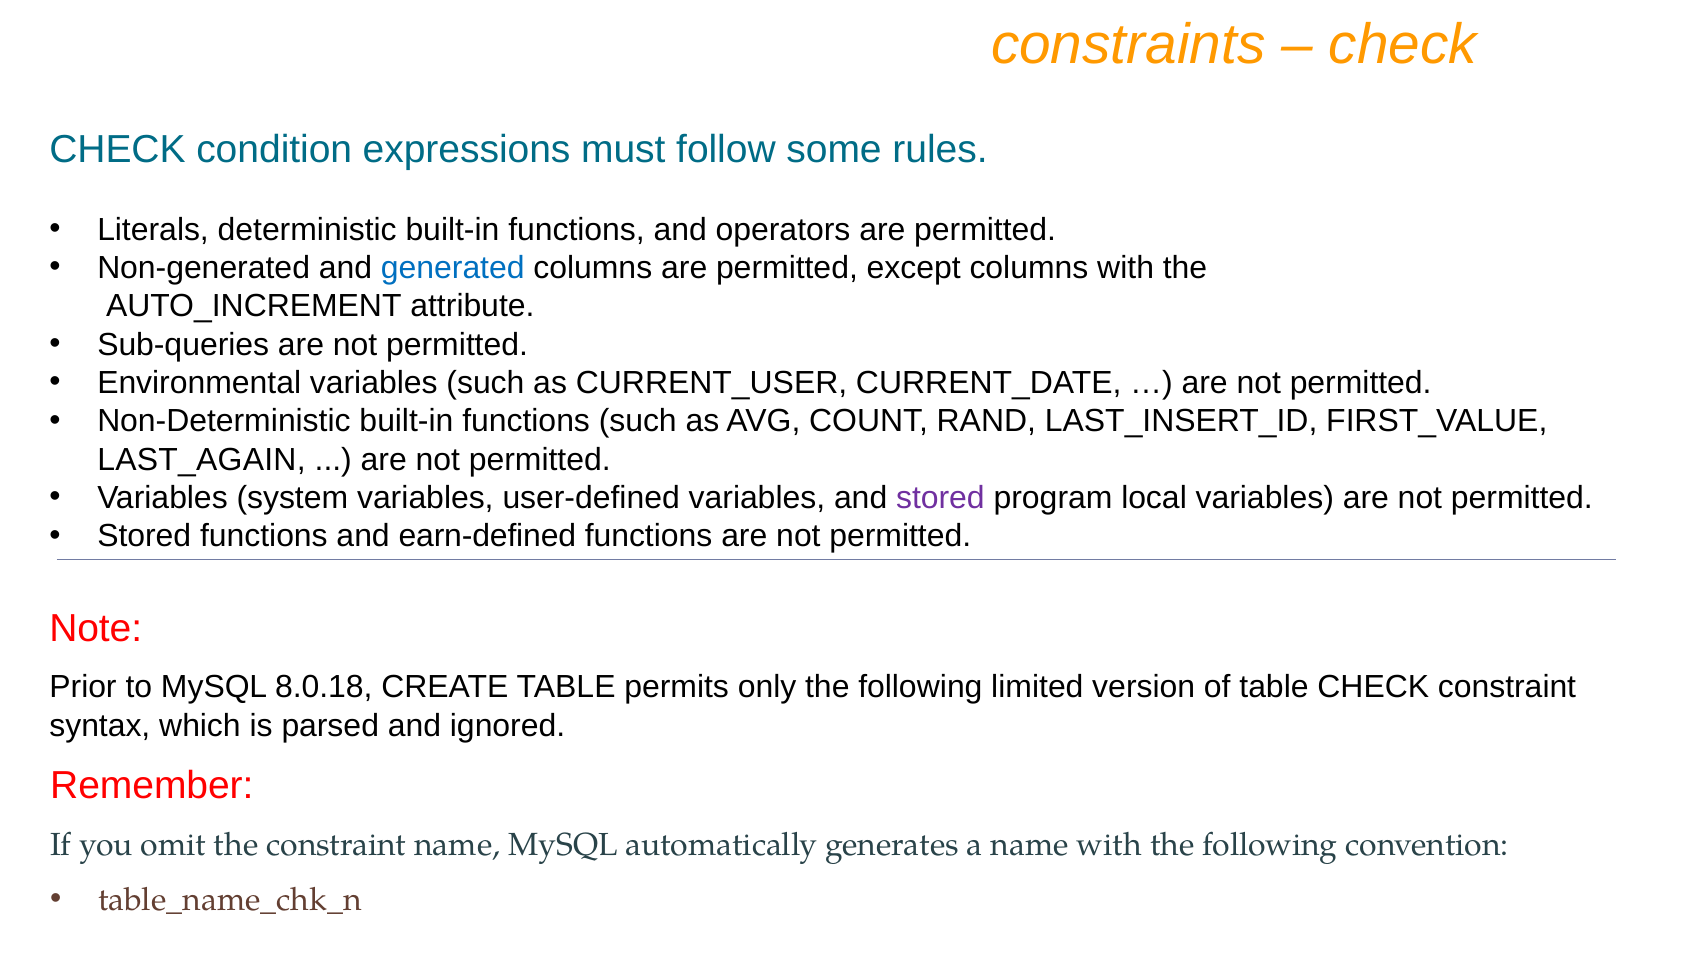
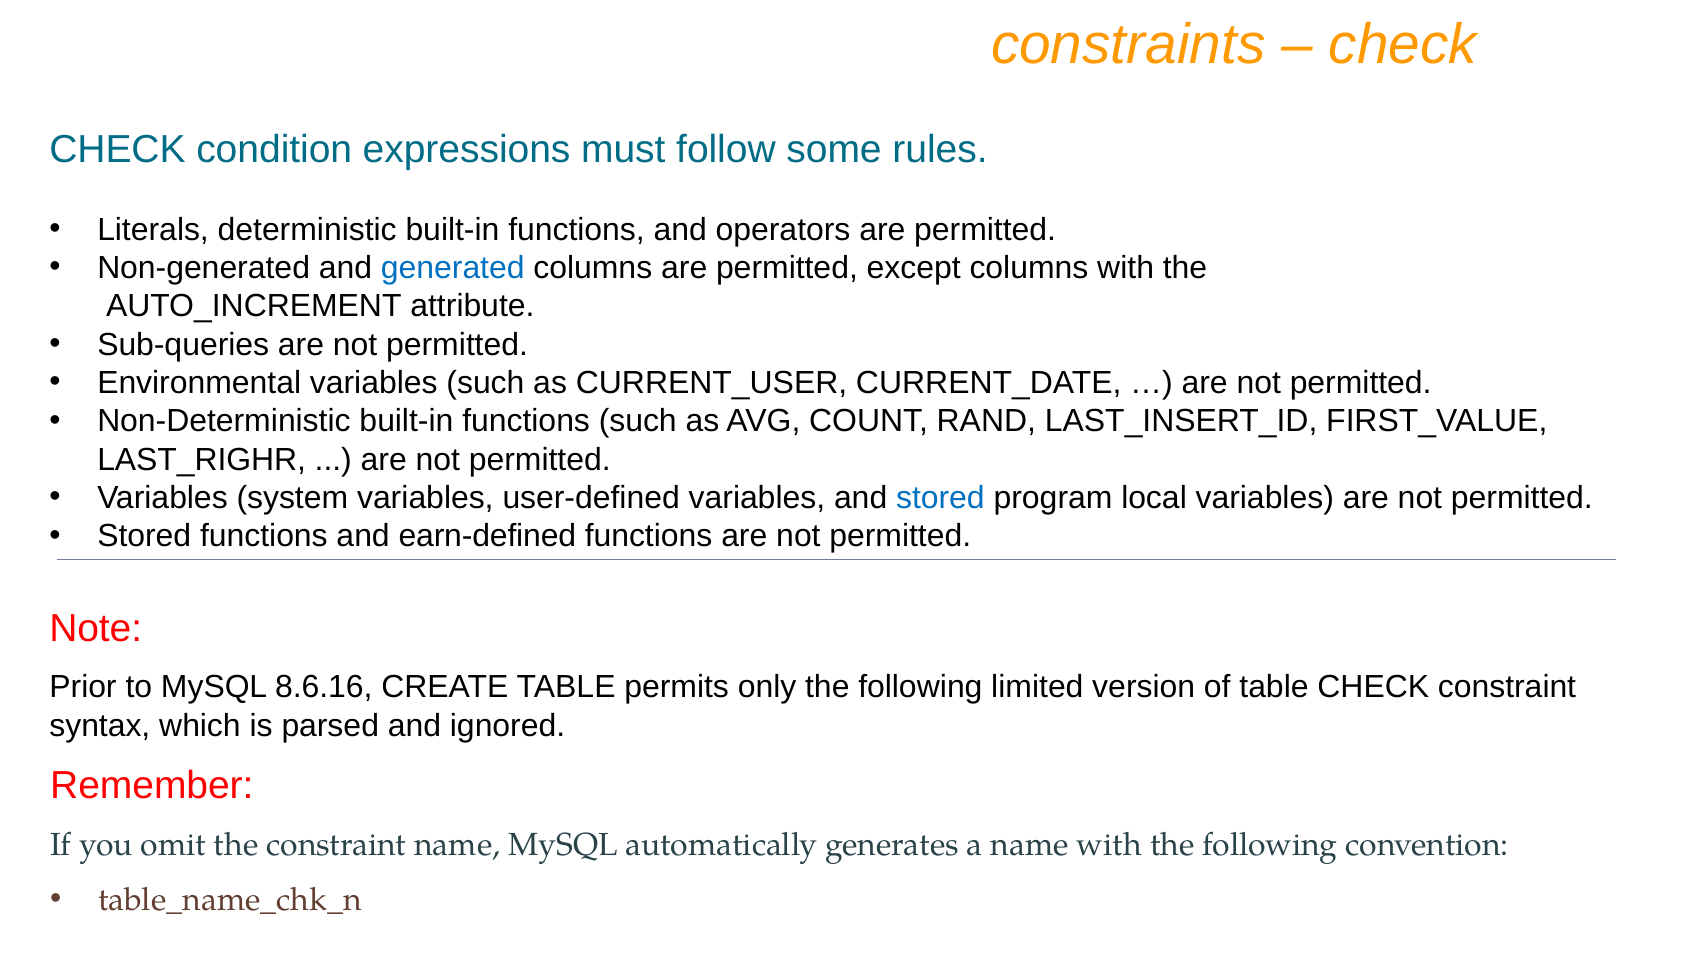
LAST_AGAIN: LAST_AGAIN -> LAST_RIGHR
stored at (940, 498) colour: purple -> blue
8.0.18: 8.0.18 -> 8.6.16
